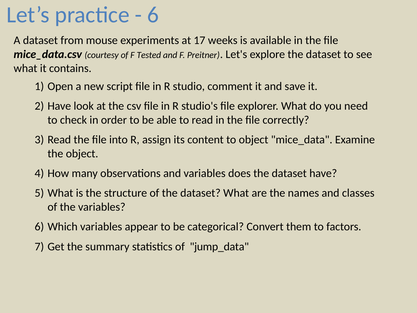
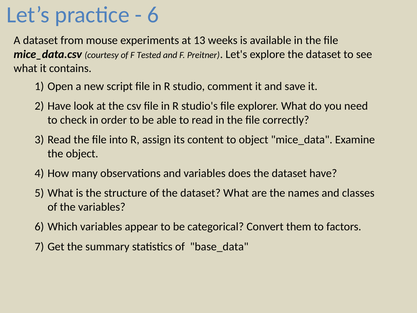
17: 17 -> 13
jump_data: jump_data -> base_data
